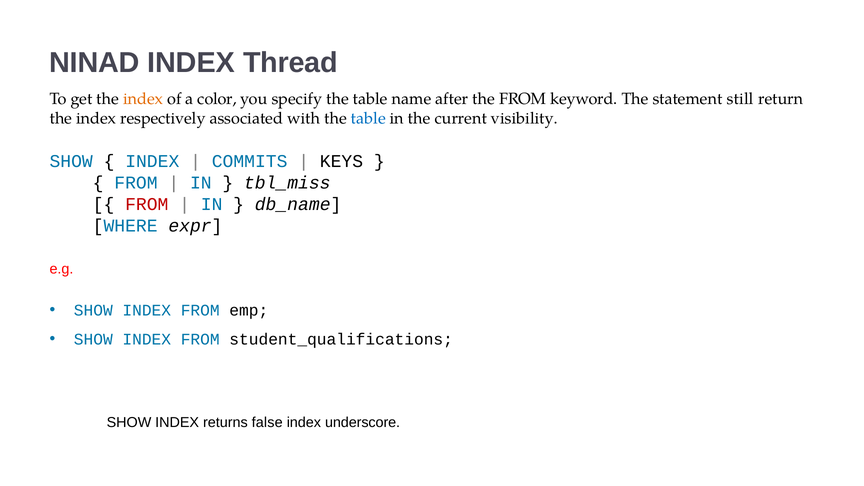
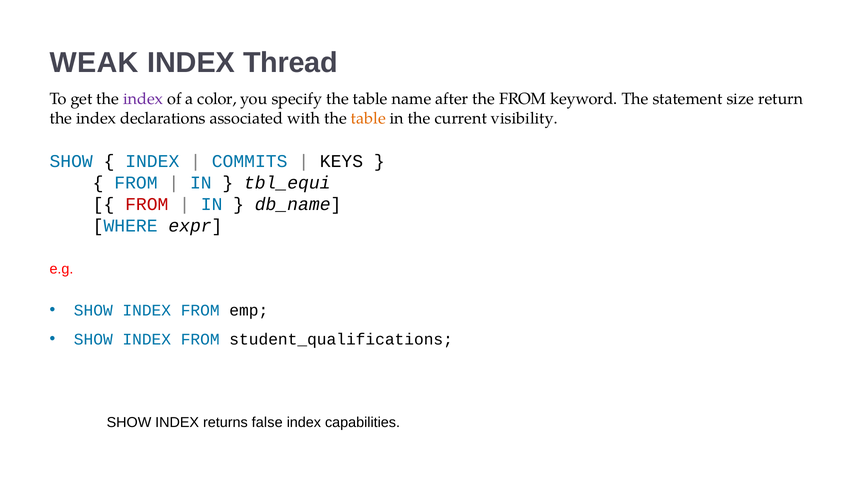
NINAD: NINAD -> WEAK
index at (143, 99) colour: orange -> purple
still: still -> size
respectively: respectively -> declarations
table at (368, 118) colour: blue -> orange
tbl_miss: tbl_miss -> tbl_equi
underscore: underscore -> capabilities
